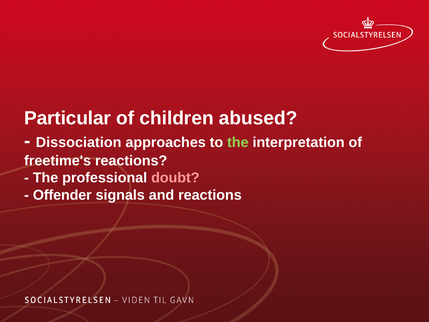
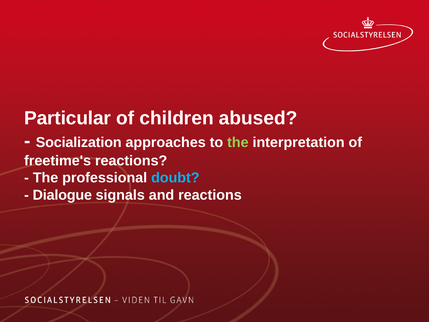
Dissociation: Dissociation -> Socialization
doubt colour: pink -> light blue
Offender: Offender -> Dialogue
